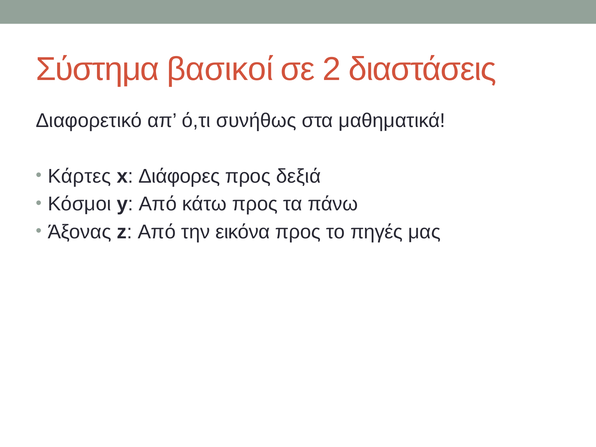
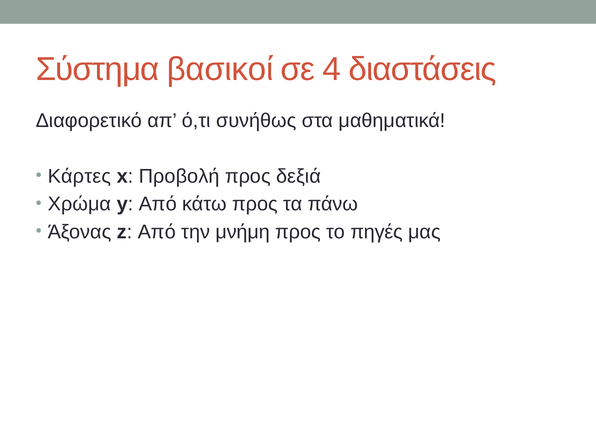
2: 2 -> 4
Διάφορες: Διάφορες -> Προβολή
Κόσμοι: Κόσμοι -> Χρώμα
εικόνα: εικόνα -> μνήμη
